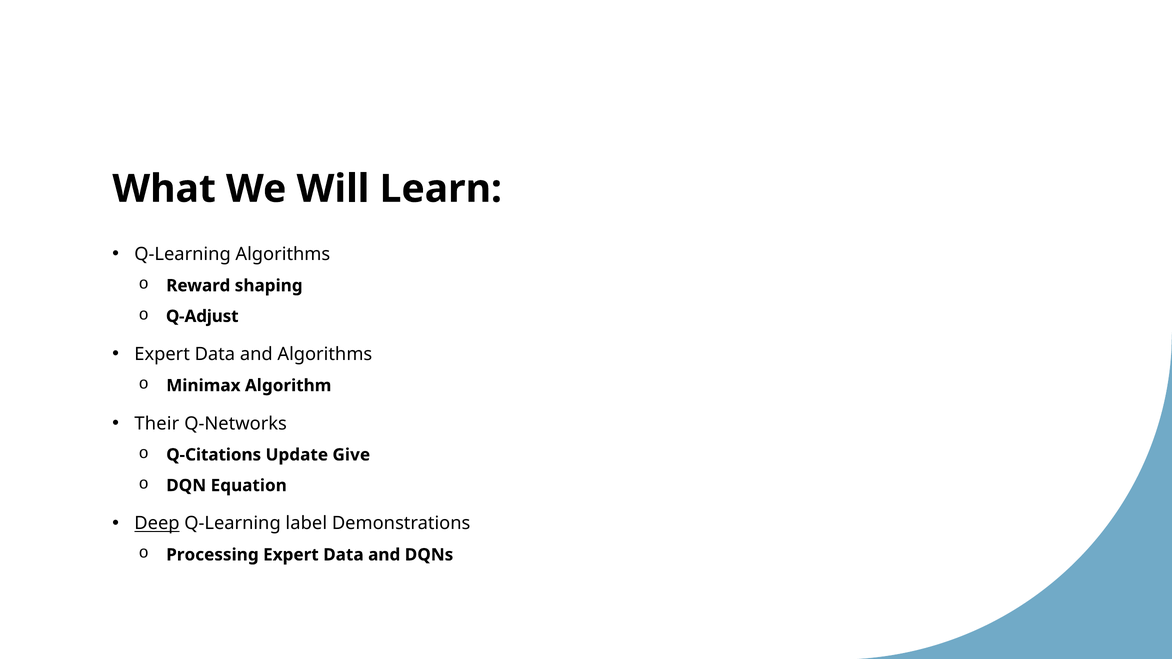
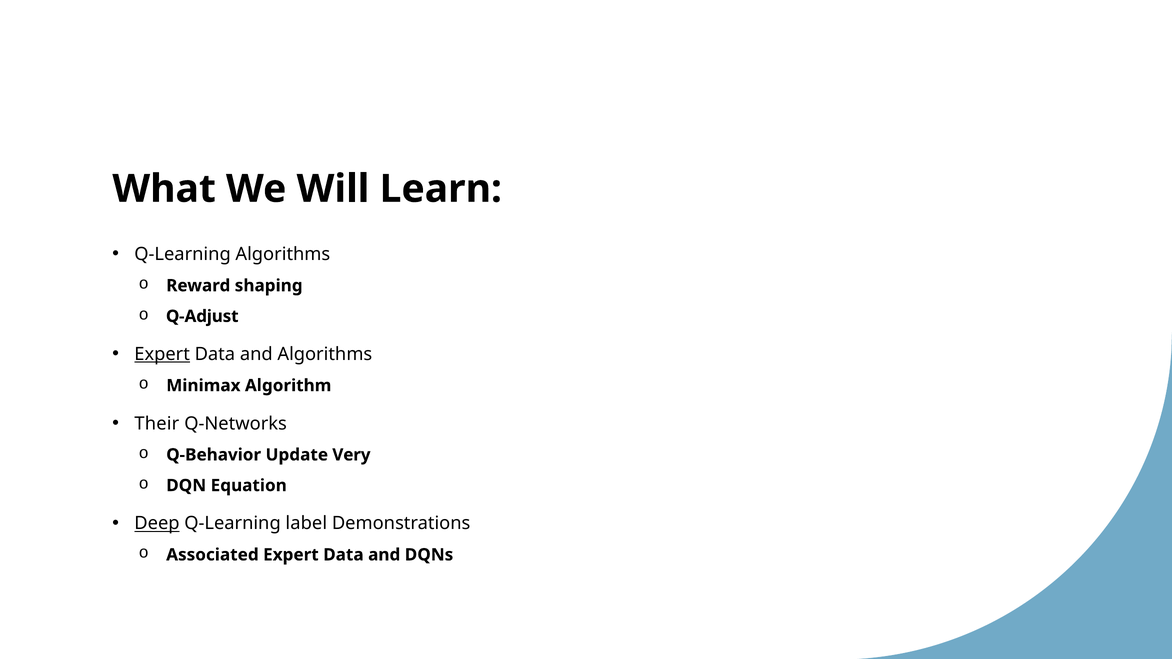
Expert at (162, 354) underline: none -> present
Q-Citations: Q-Citations -> Q-Behavior
Give: Give -> Very
Processing: Processing -> Associated
